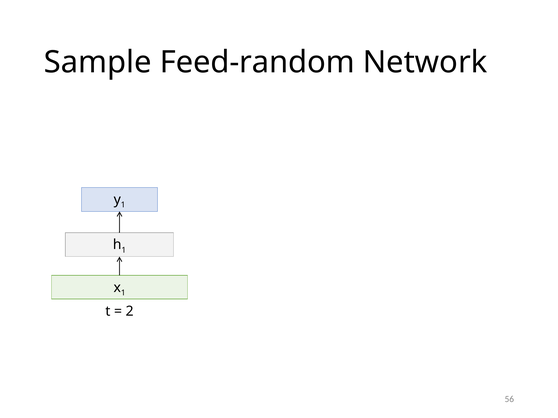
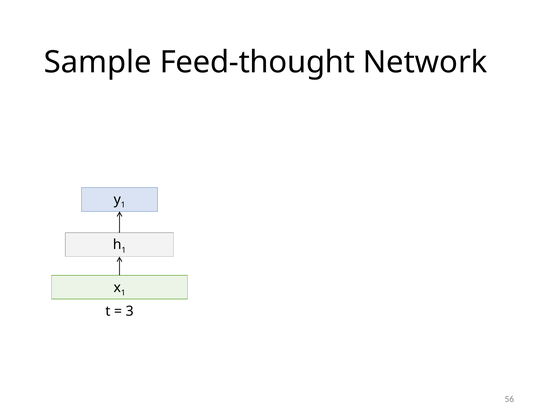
Feed-random: Feed-random -> Feed-thought
2: 2 -> 3
